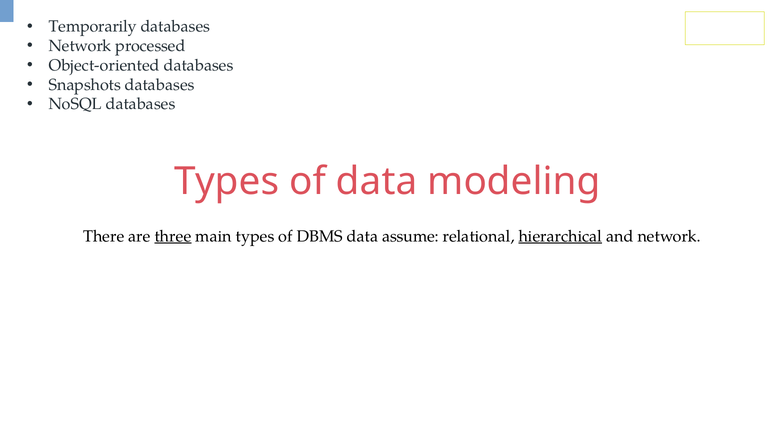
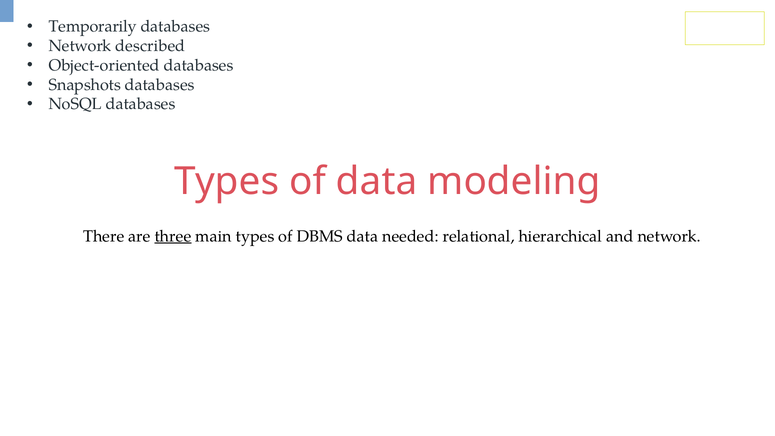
processed: processed -> described
assume: assume -> needed
hierarchical underline: present -> none
